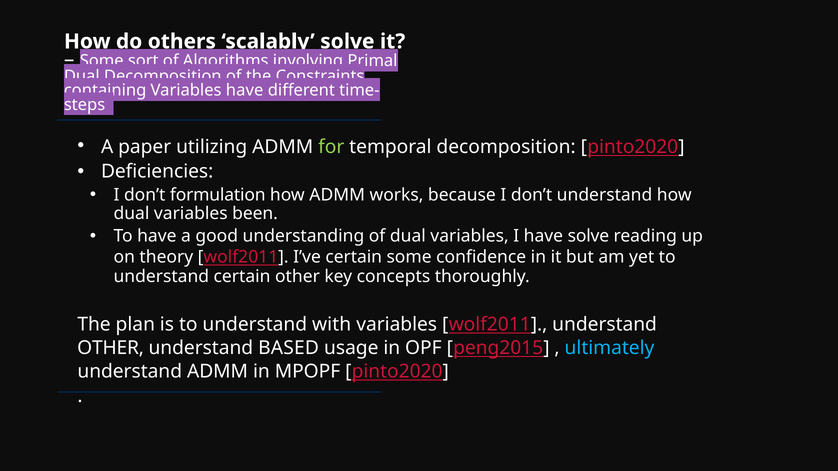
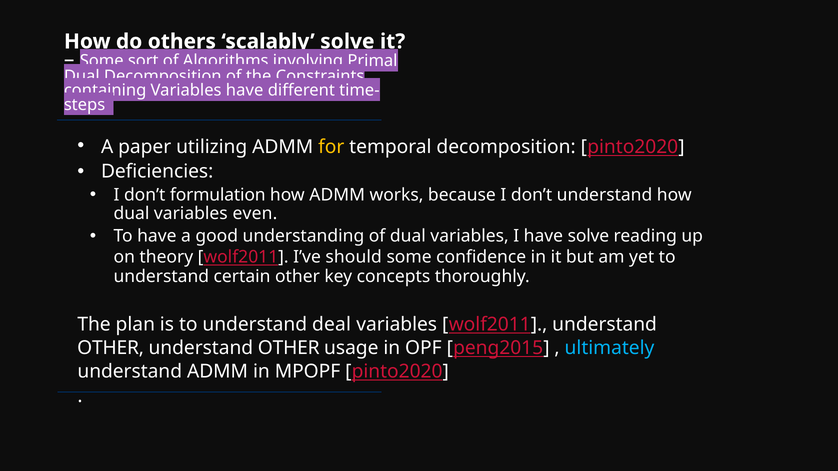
for colour: light green -> yellow
been: been -> even
I’ve certain: certain -> should
with: with -> deal
BASED at (289, 348): BASED -> OTHER
